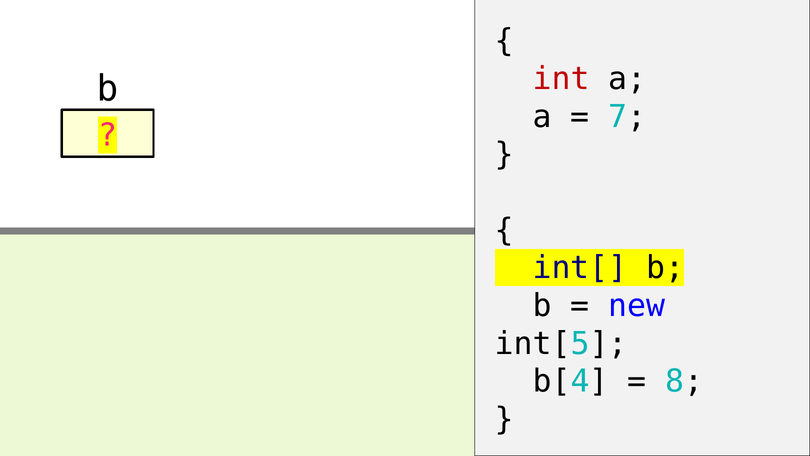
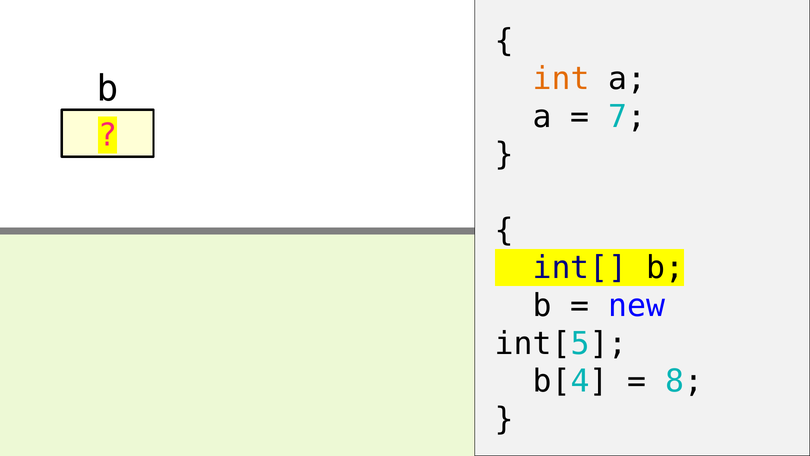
int colour: red -> orange
